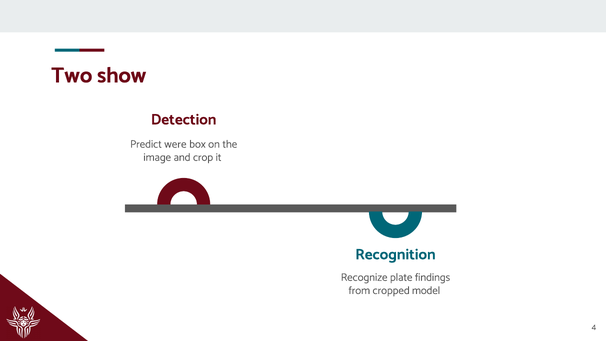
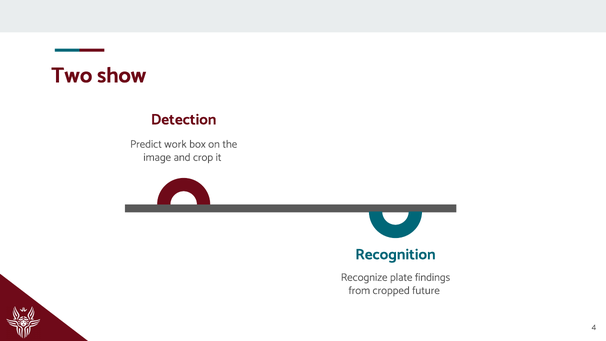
were: were -> work
model: model -> future
